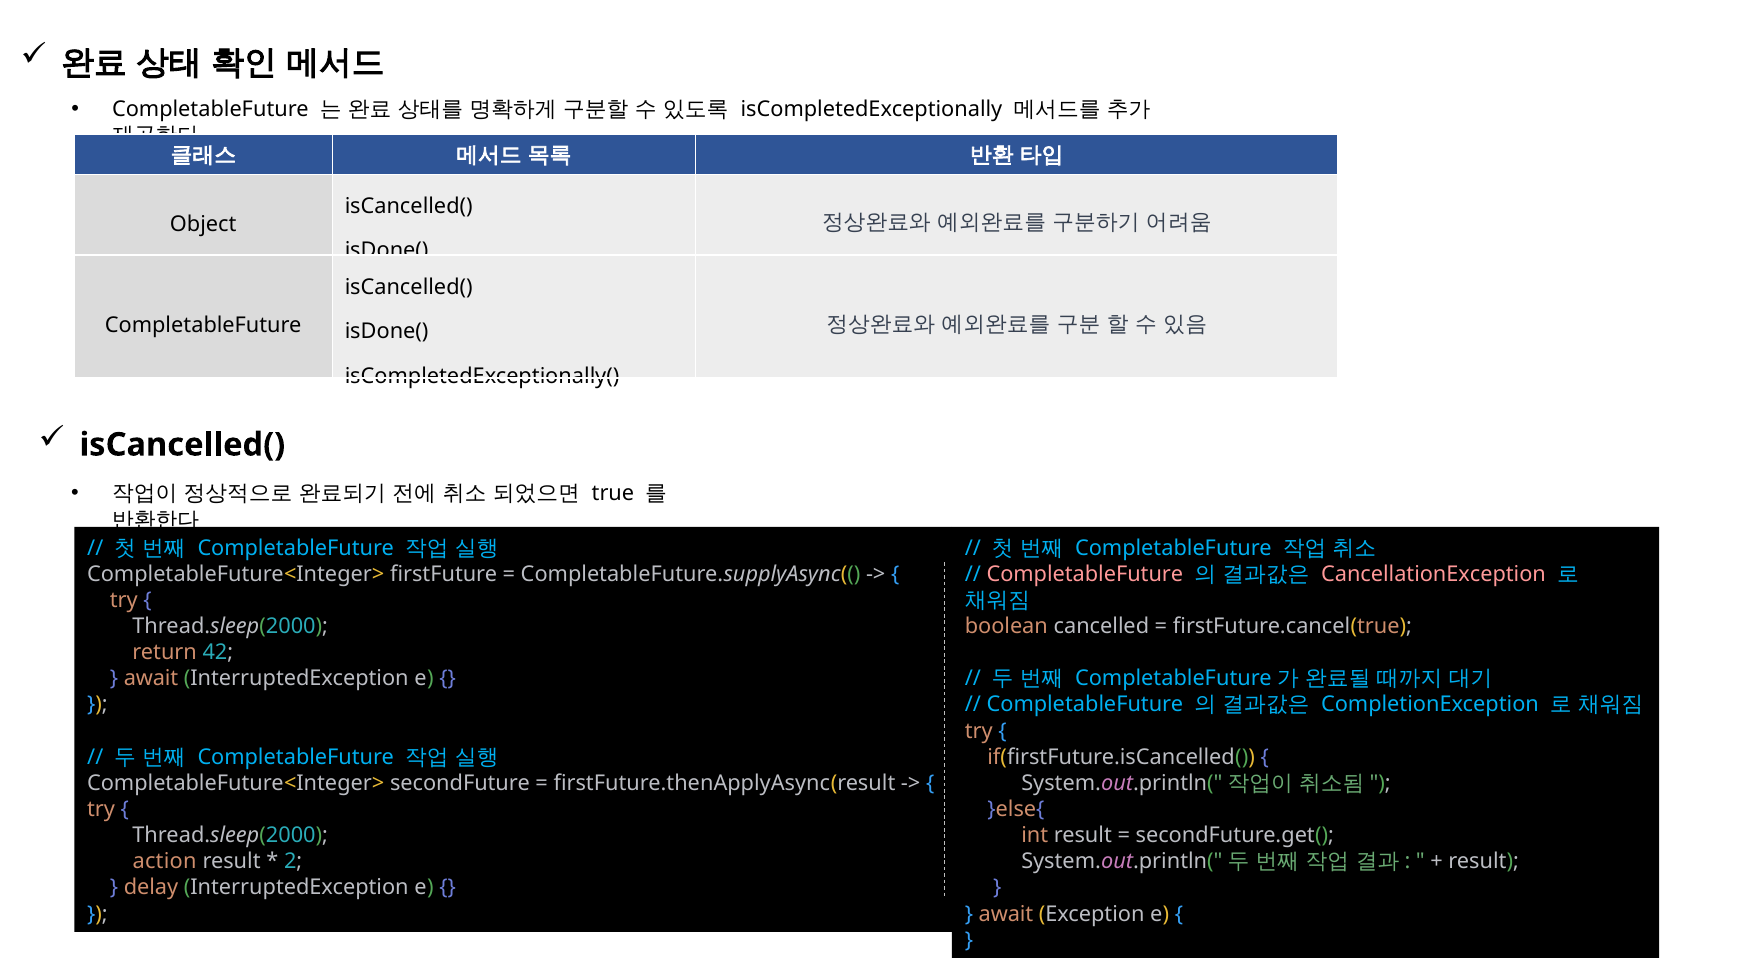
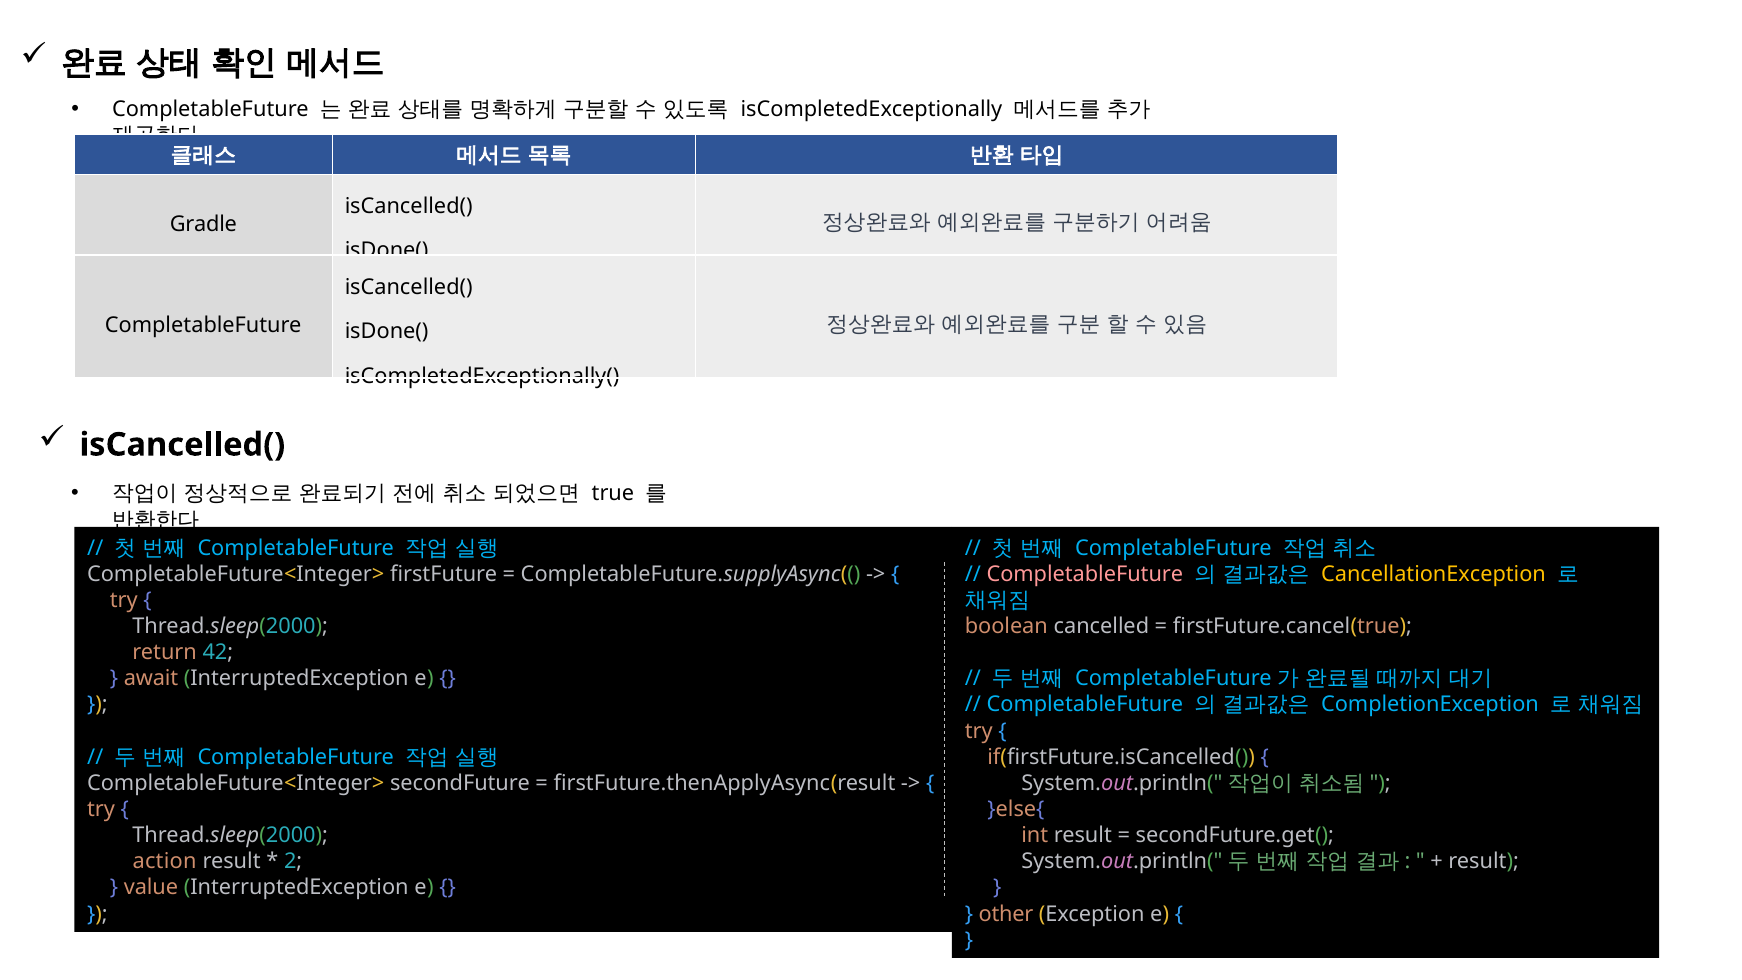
Object: Object -> Gradle
CancellationException colour: pink -> yellow
delay: delay -> value
await at (1006, 914): await -> other
